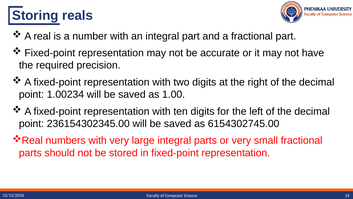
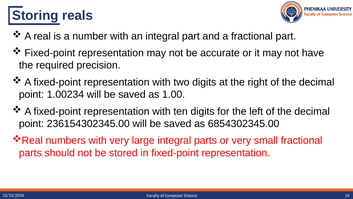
6154302745.00: 6154302745.00 -> 6854302345.00
